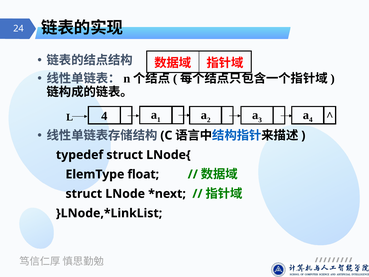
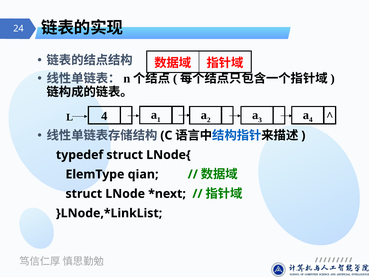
float: float -> qian
